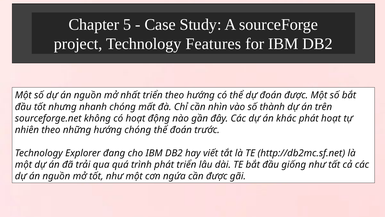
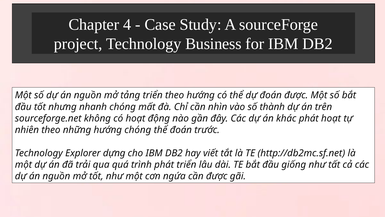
5: 5 -> 4
Features: Features -> Business
nhất: nhất -> tảng
đang: đang -> dựng
